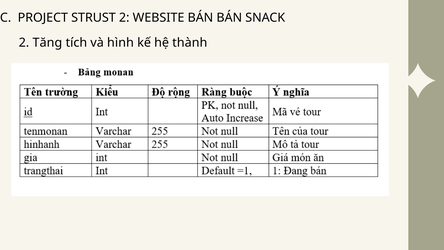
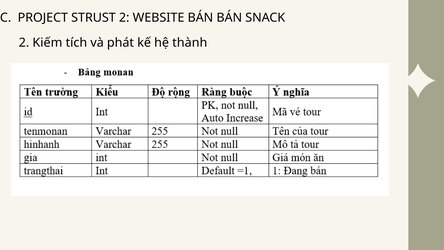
Tăng: Tăng -> Kiếm
hình: hình -> phát
